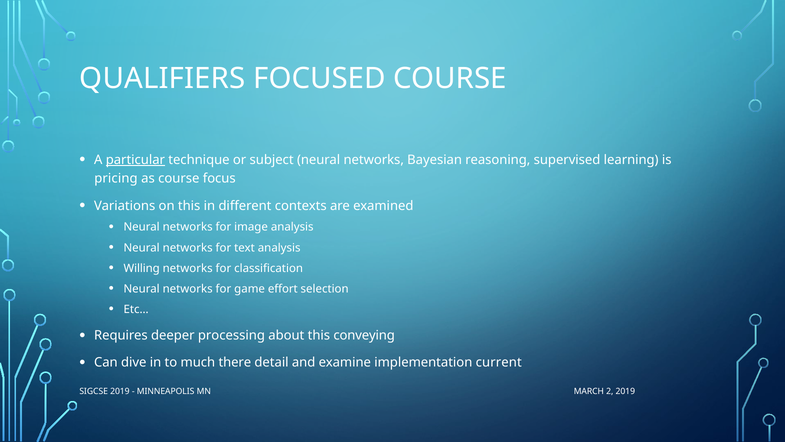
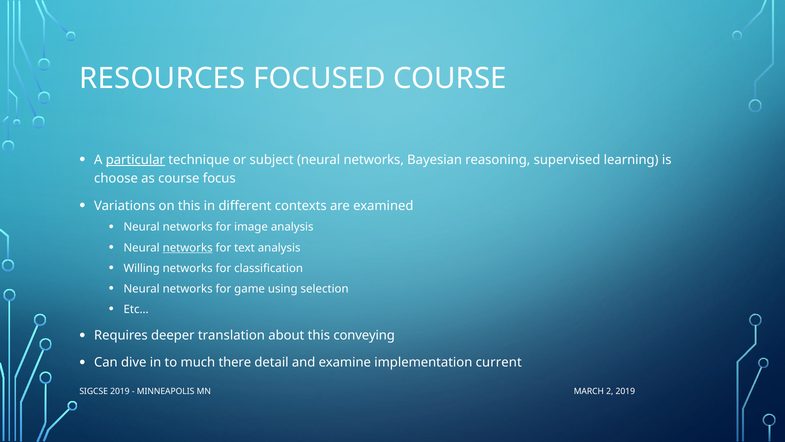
QUALIFIERS: QUALIFIERS -> RESOURCES
pricing: pricing -> choose
networks at (188, 247) underline: none -> present
effort: effort -> using
processing: processing -> translation
